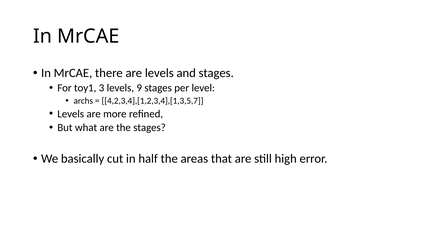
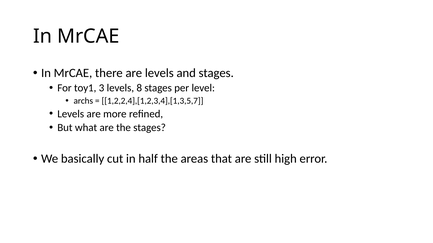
9: 9 -> 8
4,2,3,4],[1,2,3,4],[1,3,5,7: 4,2,3,4],[1,2,3,4],[1,3,5,7 -> 1,2,2,4],[1,2,3,4],[1,3,5,7
